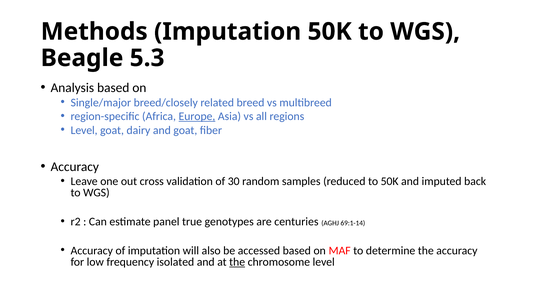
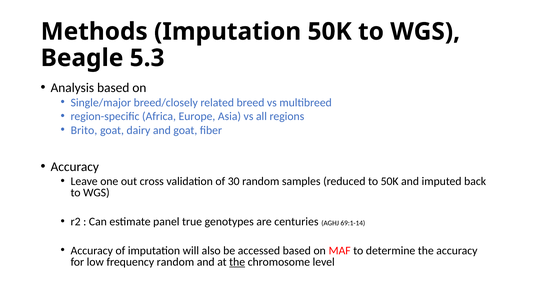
Europe underline: present -> none
Level at (84, 130): Level -> Brito
frequency isolated: isolated -> random
